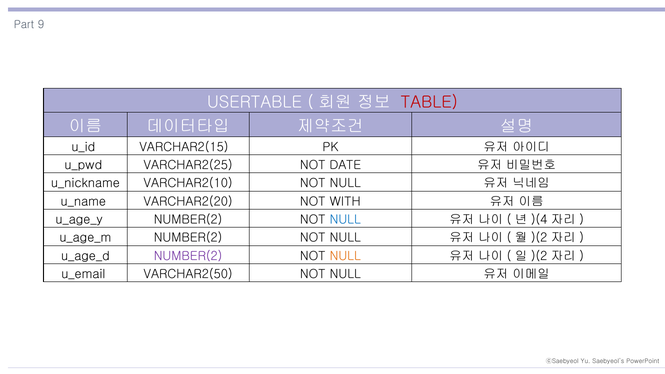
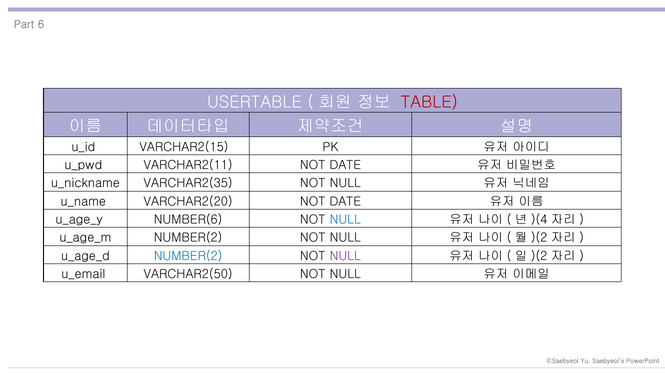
9: 9 -> 6
VARCHAR2(25: VARCHAR2(25 -> VARCHAR2(11
VARCHAR2(10: VARCHAR2(10 -> VARCHAR2(35
VARCHAR2(20 NOT WITH: WITH -> DATE
NUMBER(2 at (188, 220): NUMBER(2 -> NUMBER(6
NUMBER(2 at (188, 256) colour: purple -> blue
NULL at (345, 256) colour: orange -> purple
